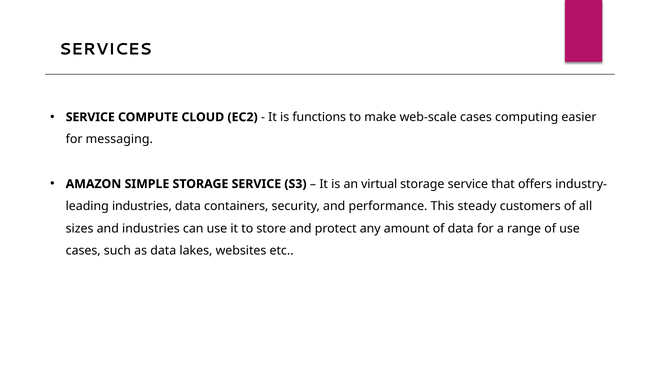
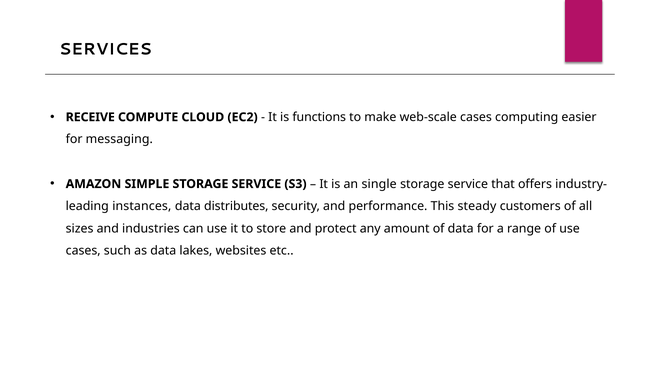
SERVICE at (90, 117): SERVICE -> RECEIVE
virtual: virtual -> single
industries at (142, 206): industries -> instances
containers: containers -> distributes
